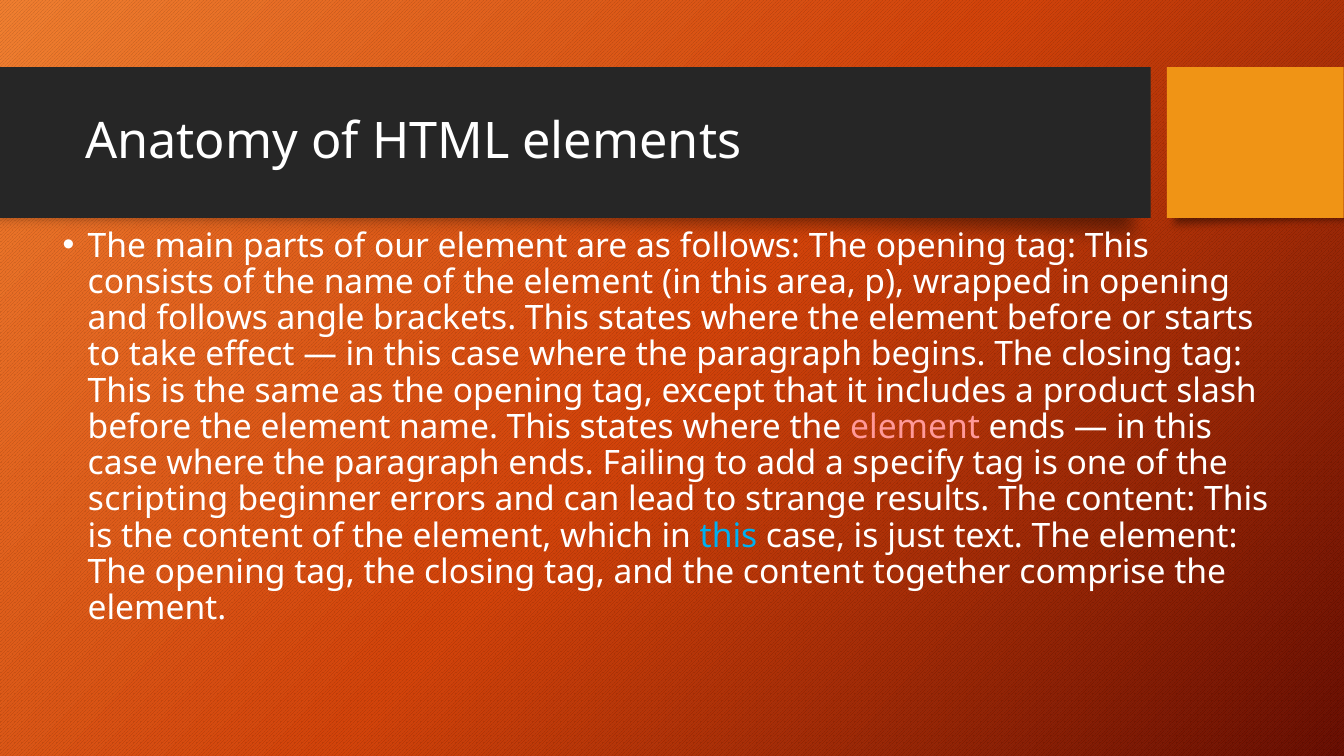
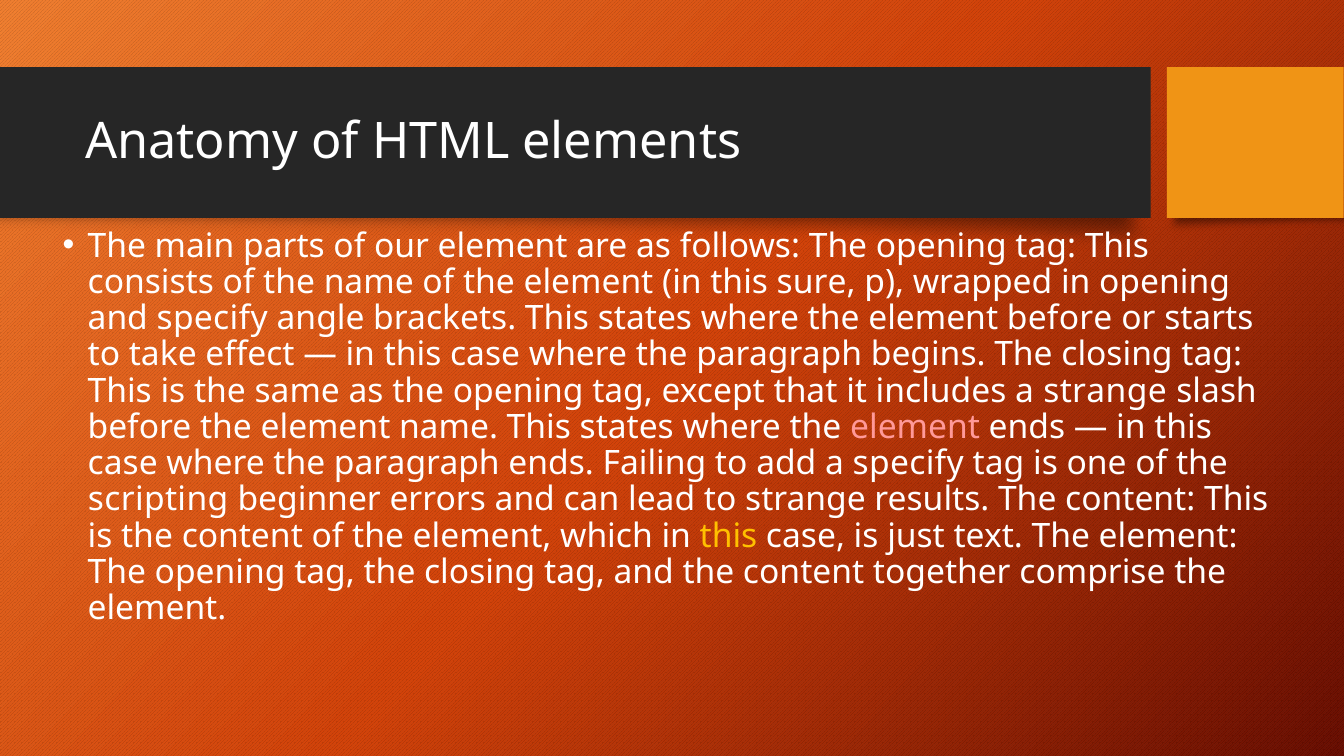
area: area -> sure
and follows: follows -> specify
a product: product -> strange
this at (728, 536) colour: light blue -> yellow
